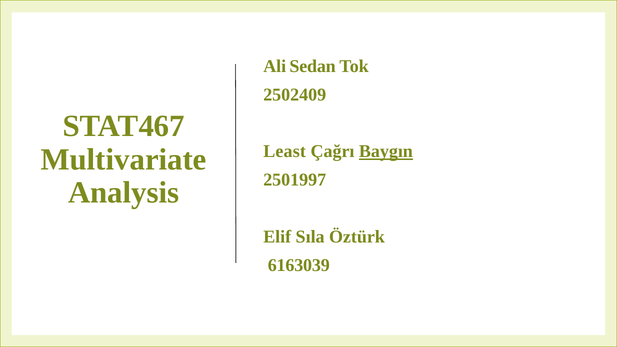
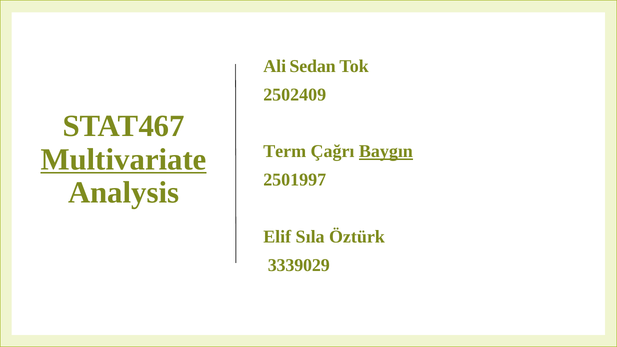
Least: Least -> Term
Multivariate underline: none -> present
6163039: 6163039 -> 3339029
